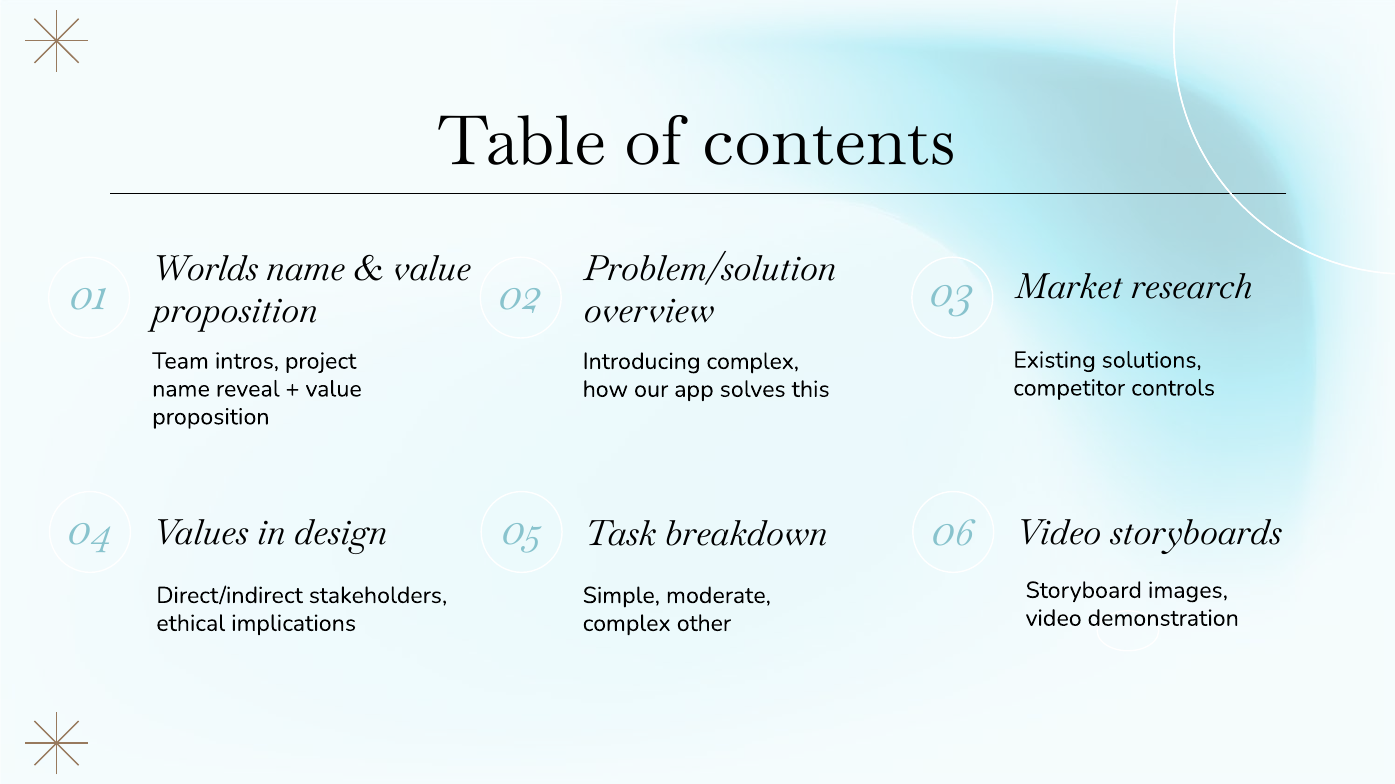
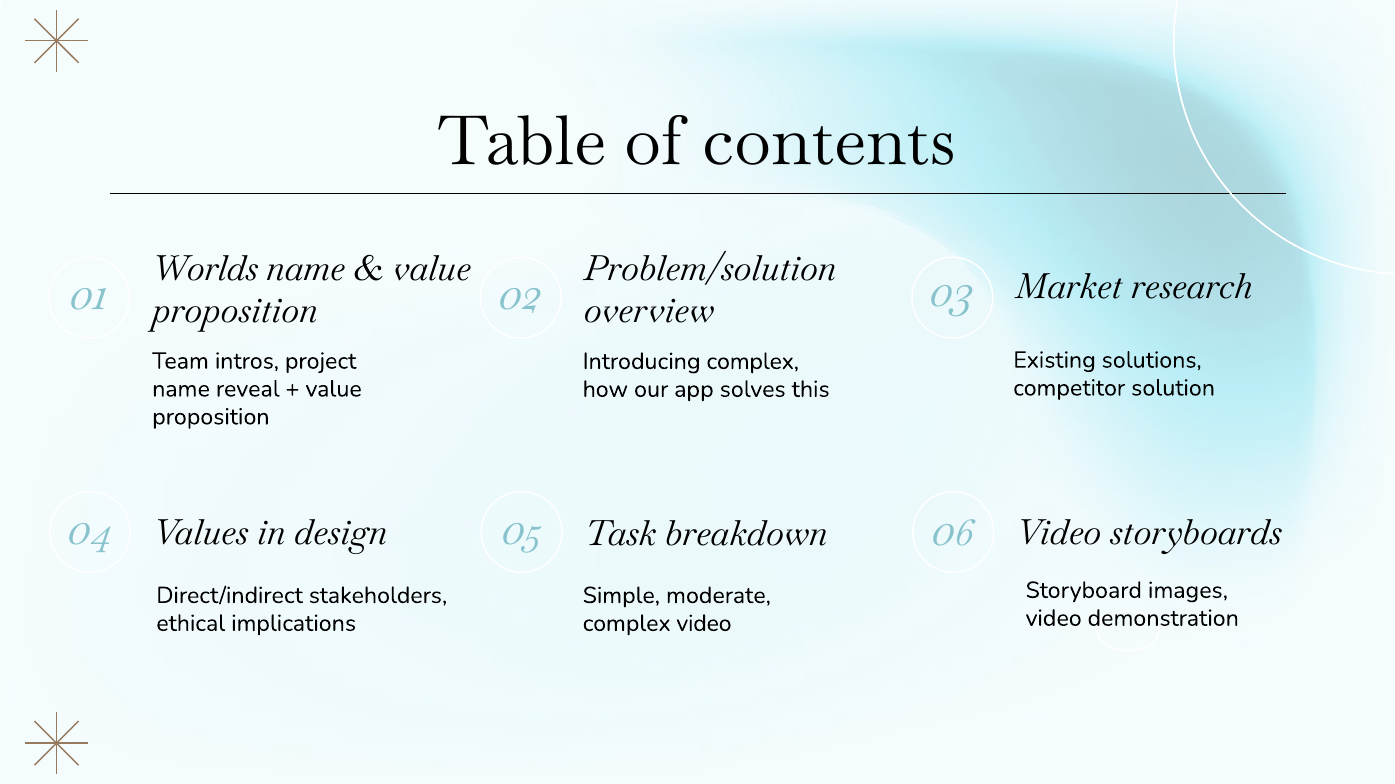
controls: controls -> solution
complex other: other -> video
